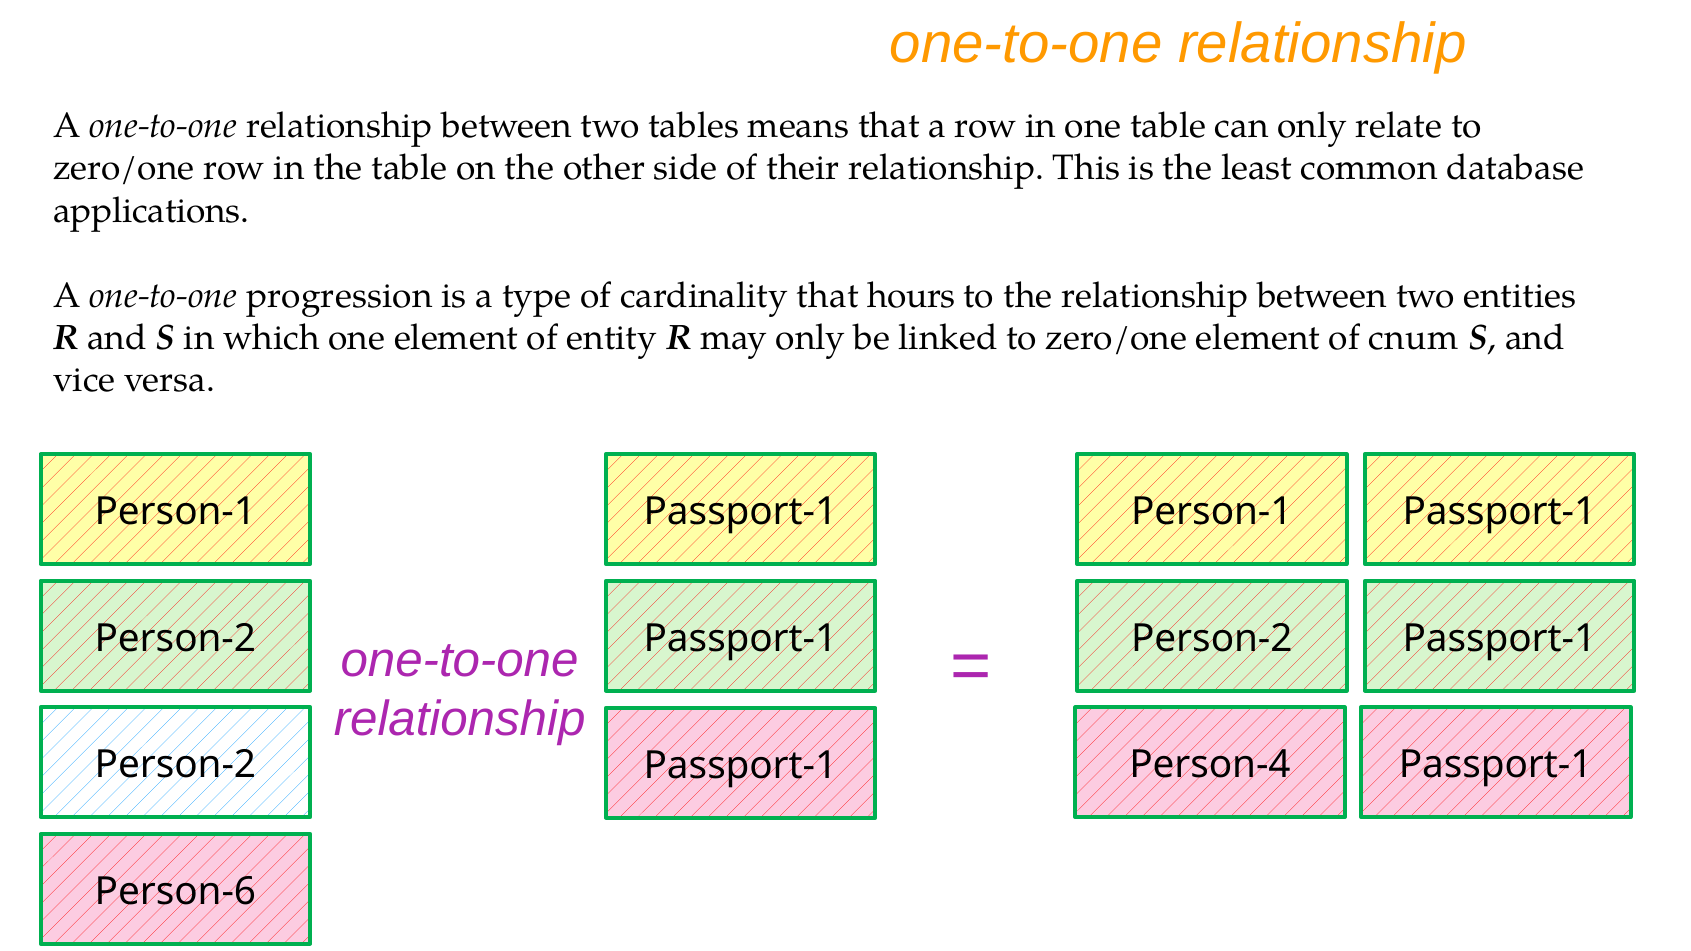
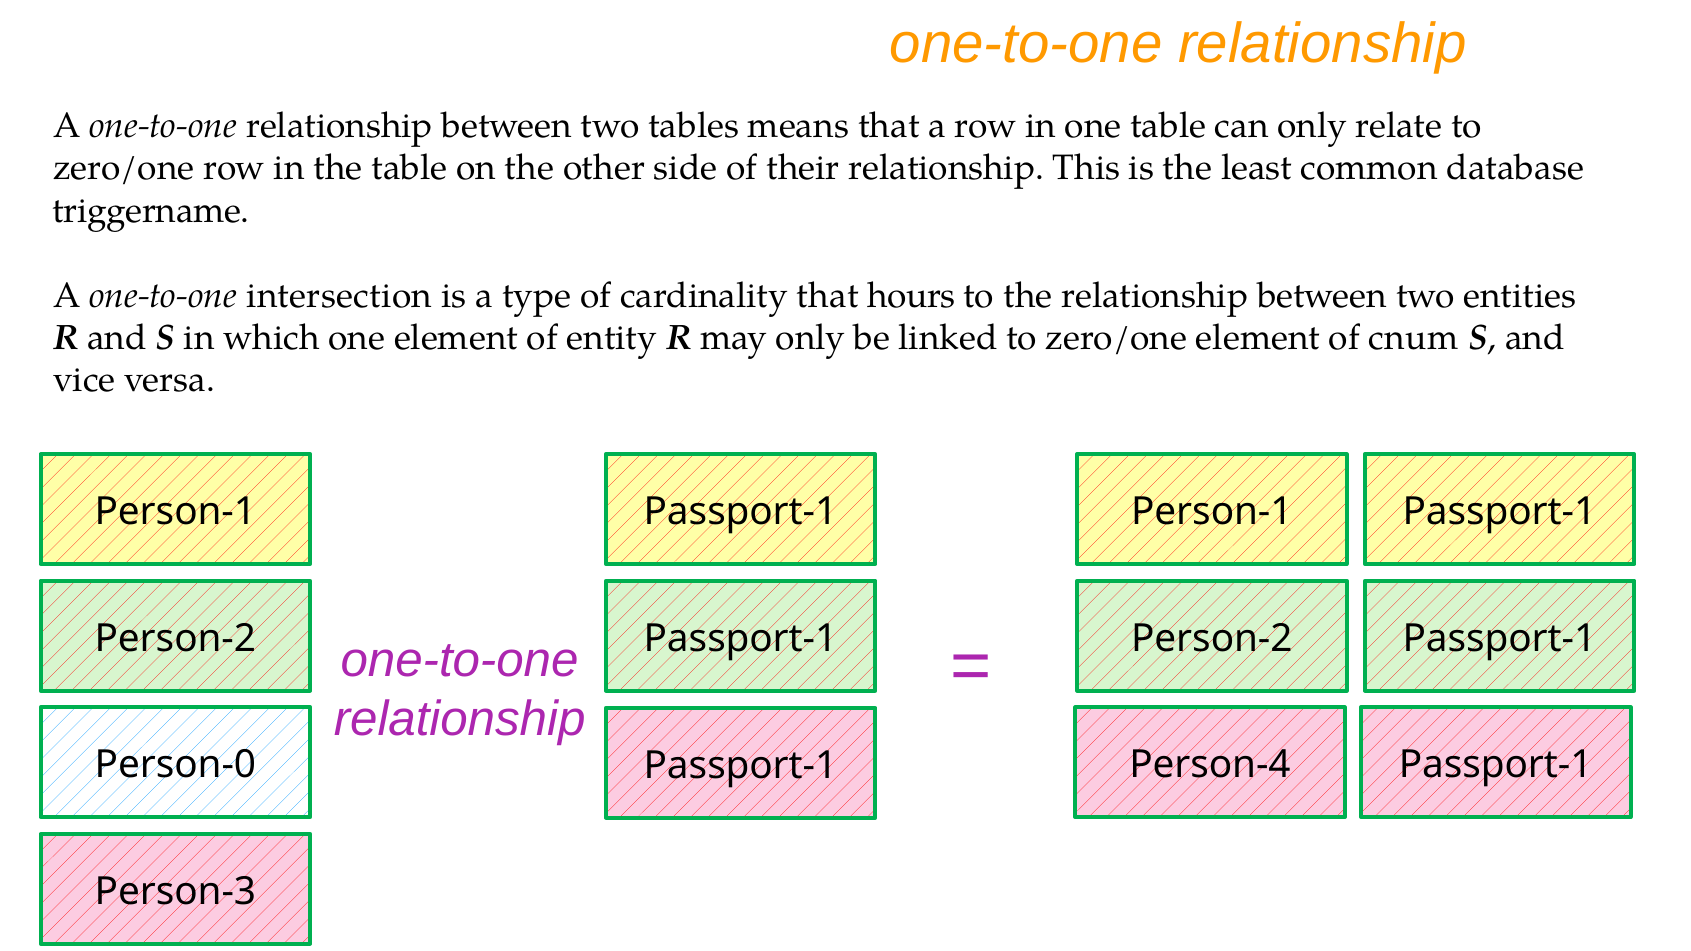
applications: applications -> triggername
progression: progression -> intersection
Person-2 at (175, 765): Person-2 -> Person-0
Person-6: Person-6 -> Person-3
